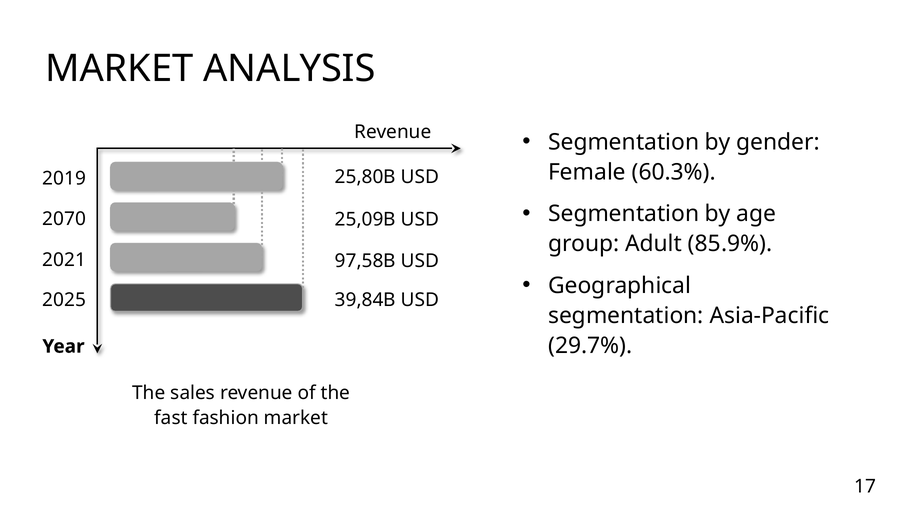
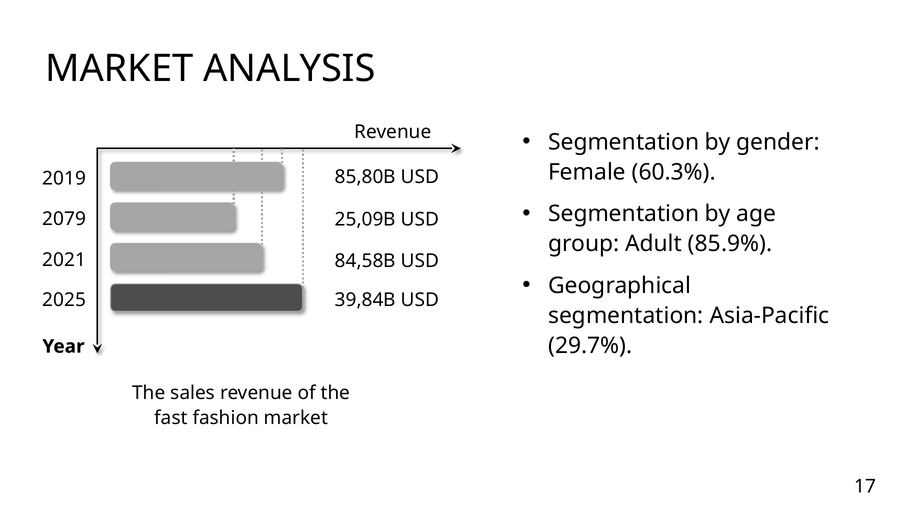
25,80B: 25,80B -> 85,80B
2070: 2070 -> 2079
97,58B: 97,58B -> 84,58B
